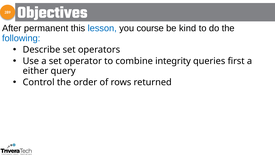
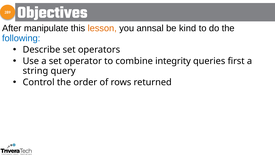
permanent: permanent -> manipulate
lesson colour: blue -> orange
course: course -> annsal
either: either -> string
